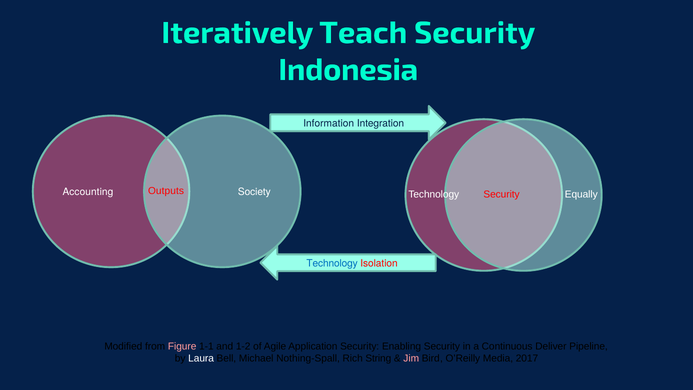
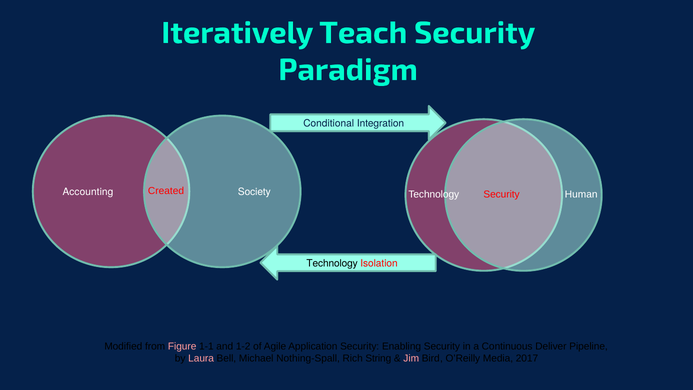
Indonesia: Indonesia -> Paradigm
Information: Information -> Conditional
Outputs: Outputs -> Created
Equally: Equally -> Human
Technology at (332, 263) colour: blue -> black
Laura colour: white -> pink
